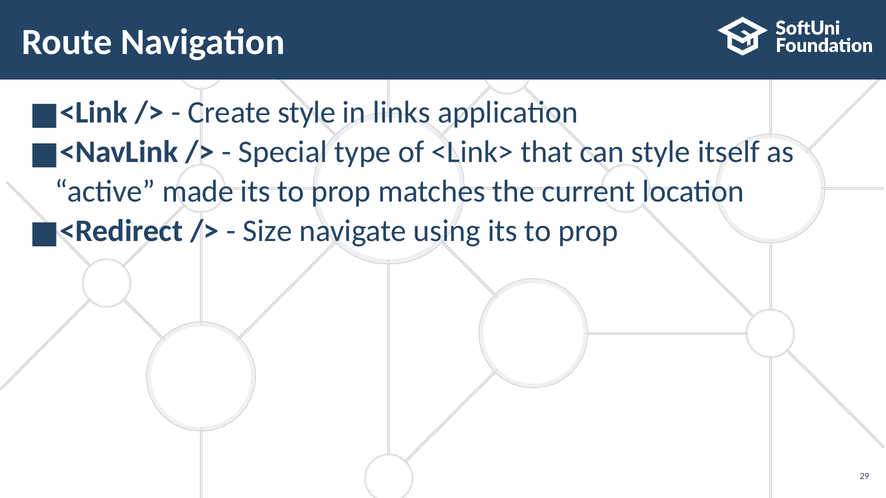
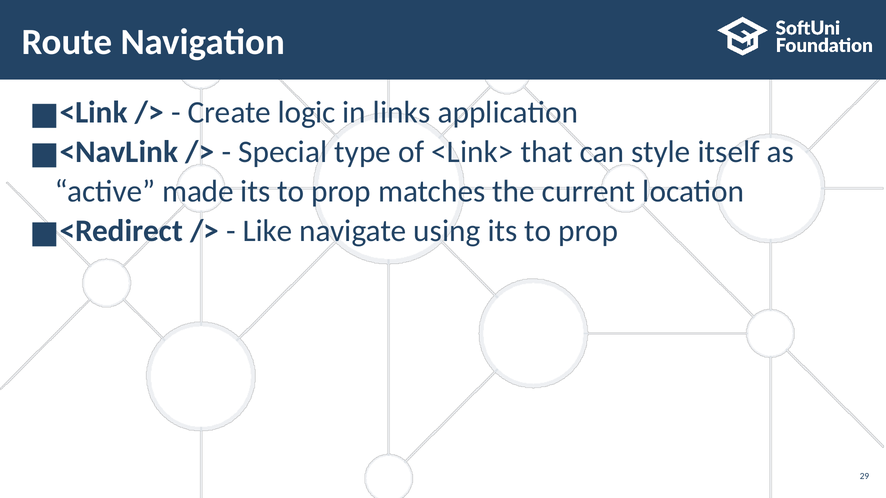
Create style: style -> logic
Size: Size -> Like
